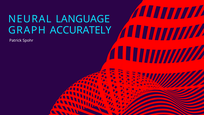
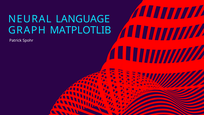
ACCURATELY: ACCURATELY -> MATPLOTLIB
